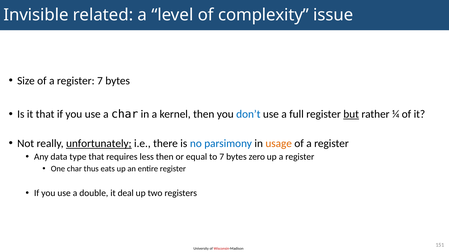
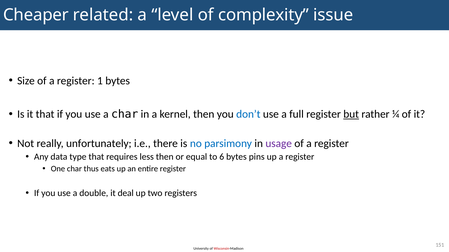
Invisible: Invisible -> Cheaper
register 7: 7 -> 1
unfortunately underline: present -> none
usage colour: orange -> purple
to 7: 7 -> 6
zero: zero -> pins
